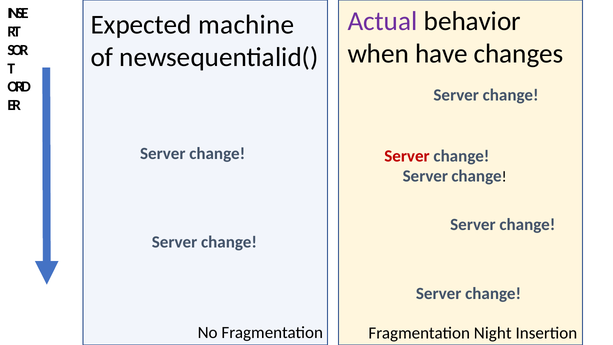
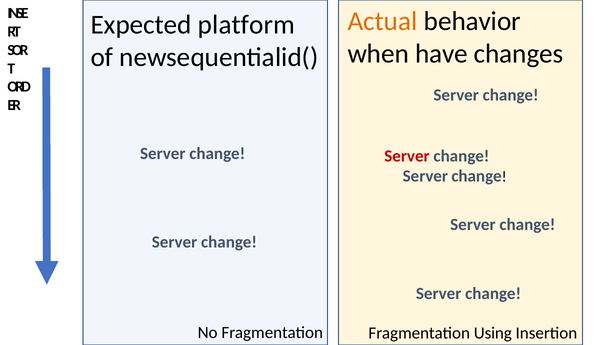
Actual colour: purple -> orange
machine: machine -> platform
Night: Night -> Using
